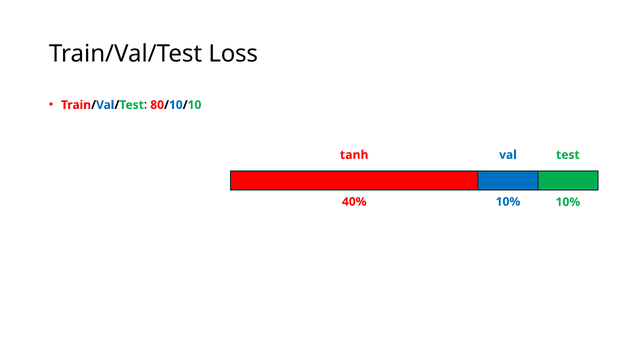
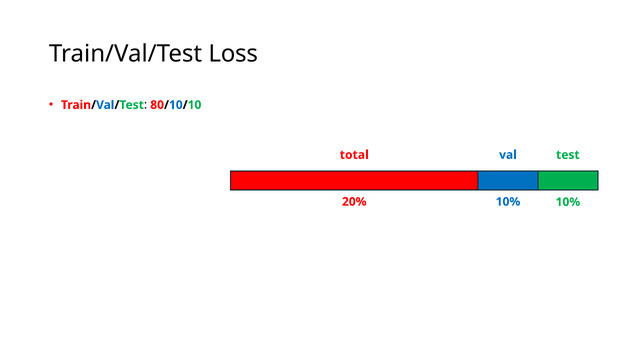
tanh: tanh -> total
40%: 40% -> 20%
